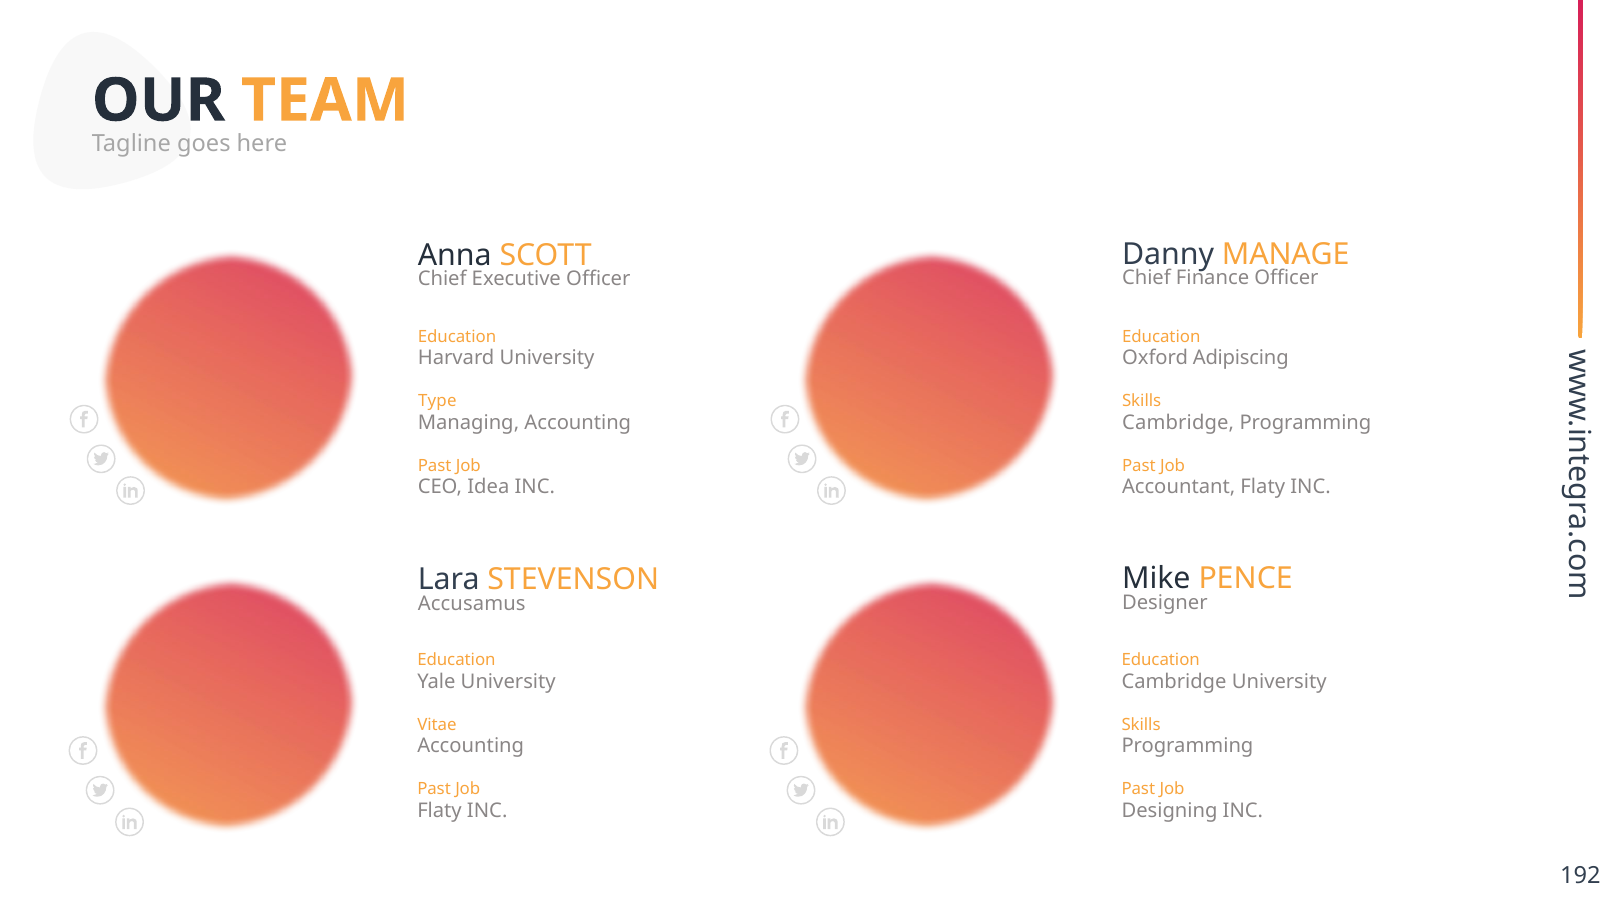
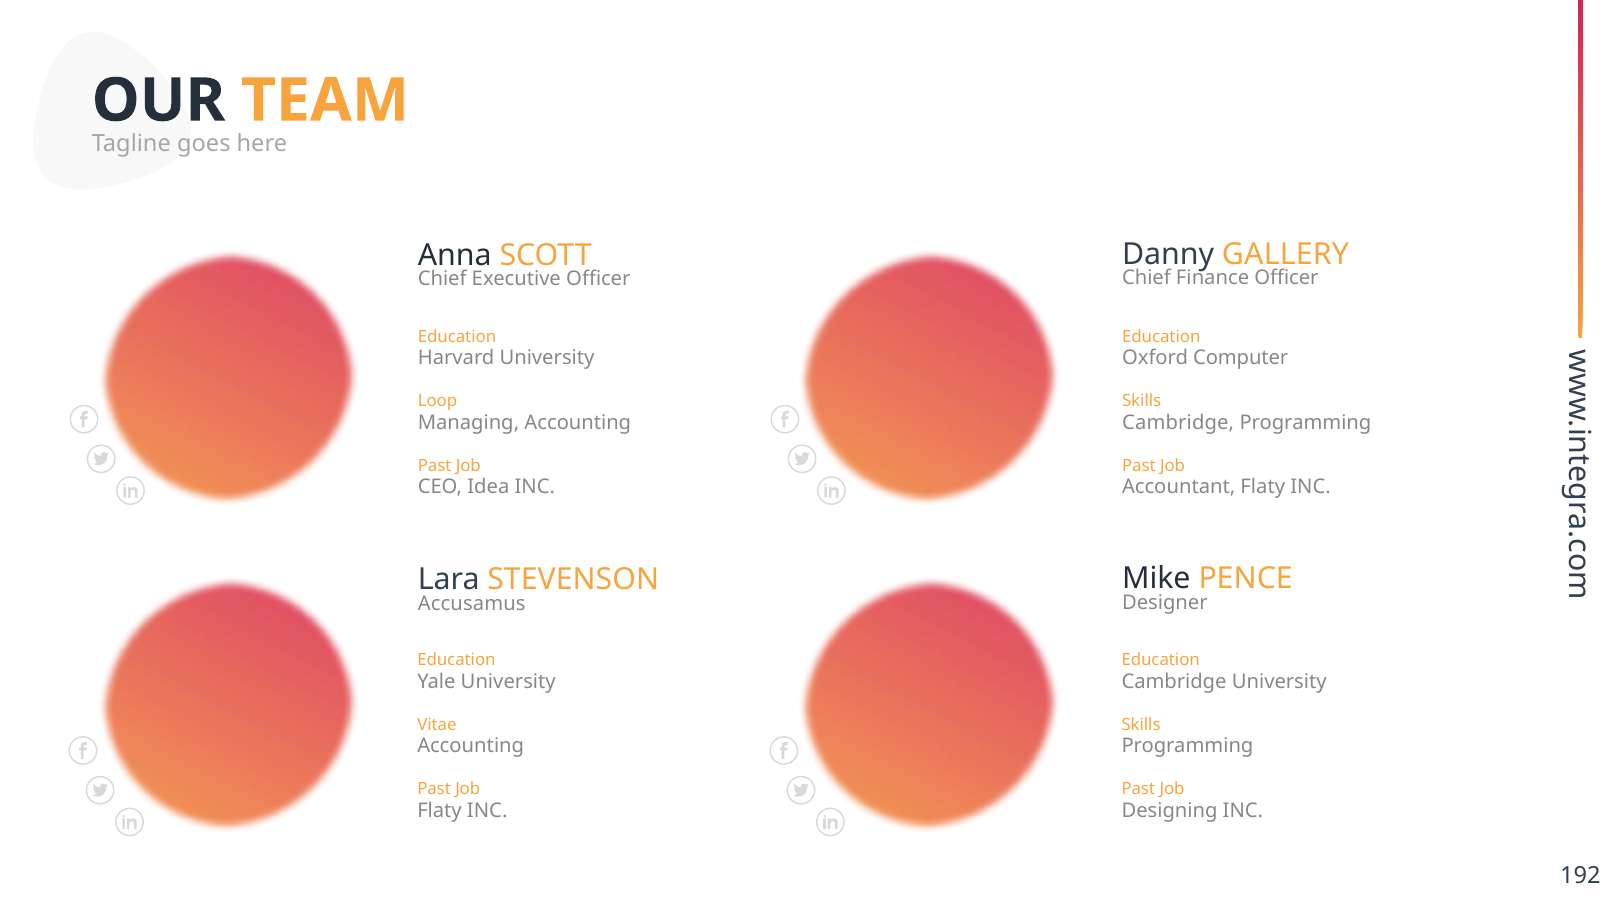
MANAGE: MANAGE -> GALLERY
Adipiscing: Adipiscing -> Computer
Type: Type -> Loop
